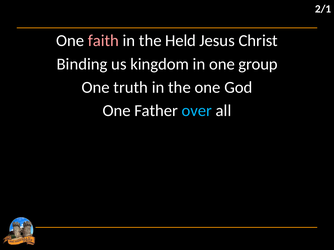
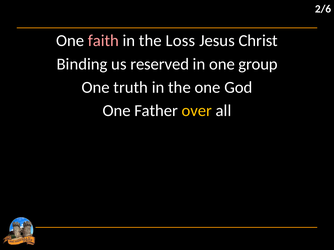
2/1: 2/1 -> 2/6
Held: Held -> Loss
kingdom: kingdom -> reserved
over colour: light blue -> yellow
